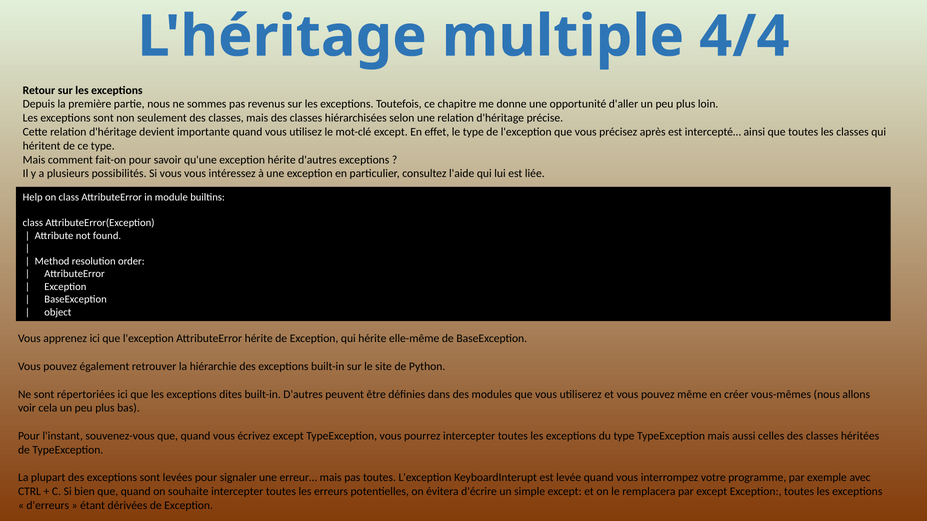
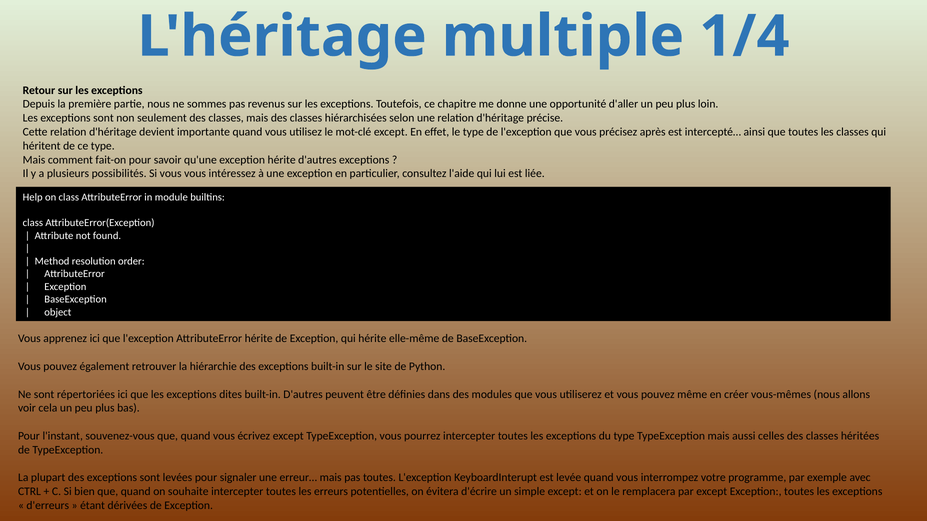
4/4: 4/4 -> 1/4
